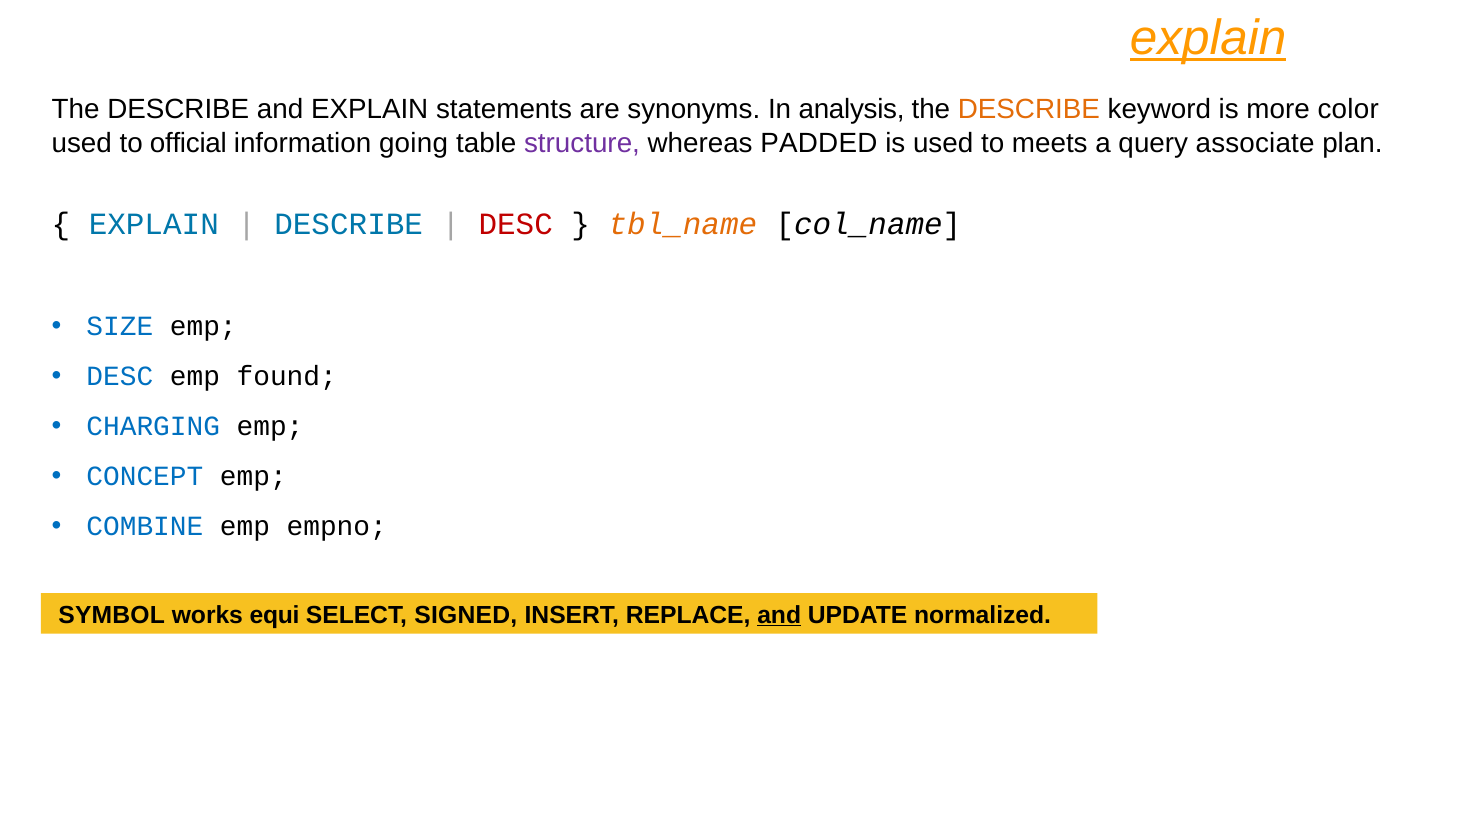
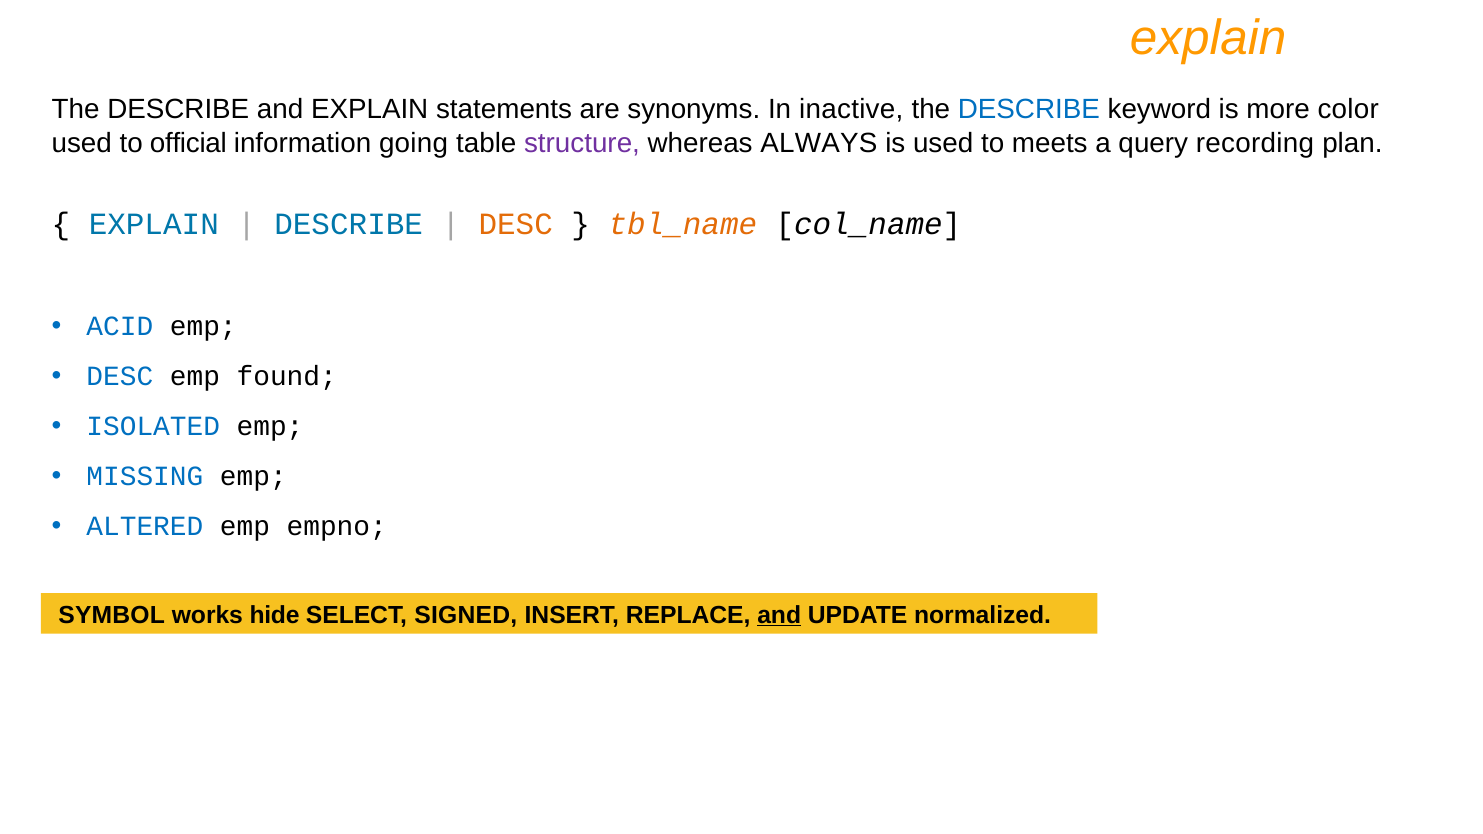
explain at (1208, 39) underline: present -> none
analysis: analysis -> inactive
DESCRIBE at (1029, 110) colour: orange -> blue
PADDED: PADDED -> ALWAYS
associate: associate -> recording
DESC at (516, 224) colour: red -> orange
SIZE: SIZE -> ACID
CHARGING: CHARGING -> ISOLATED
CONCEPT: CONCEPT -> MISSING
COMBINE: COMBINE -> ALTERED
equi: equi -> hide
